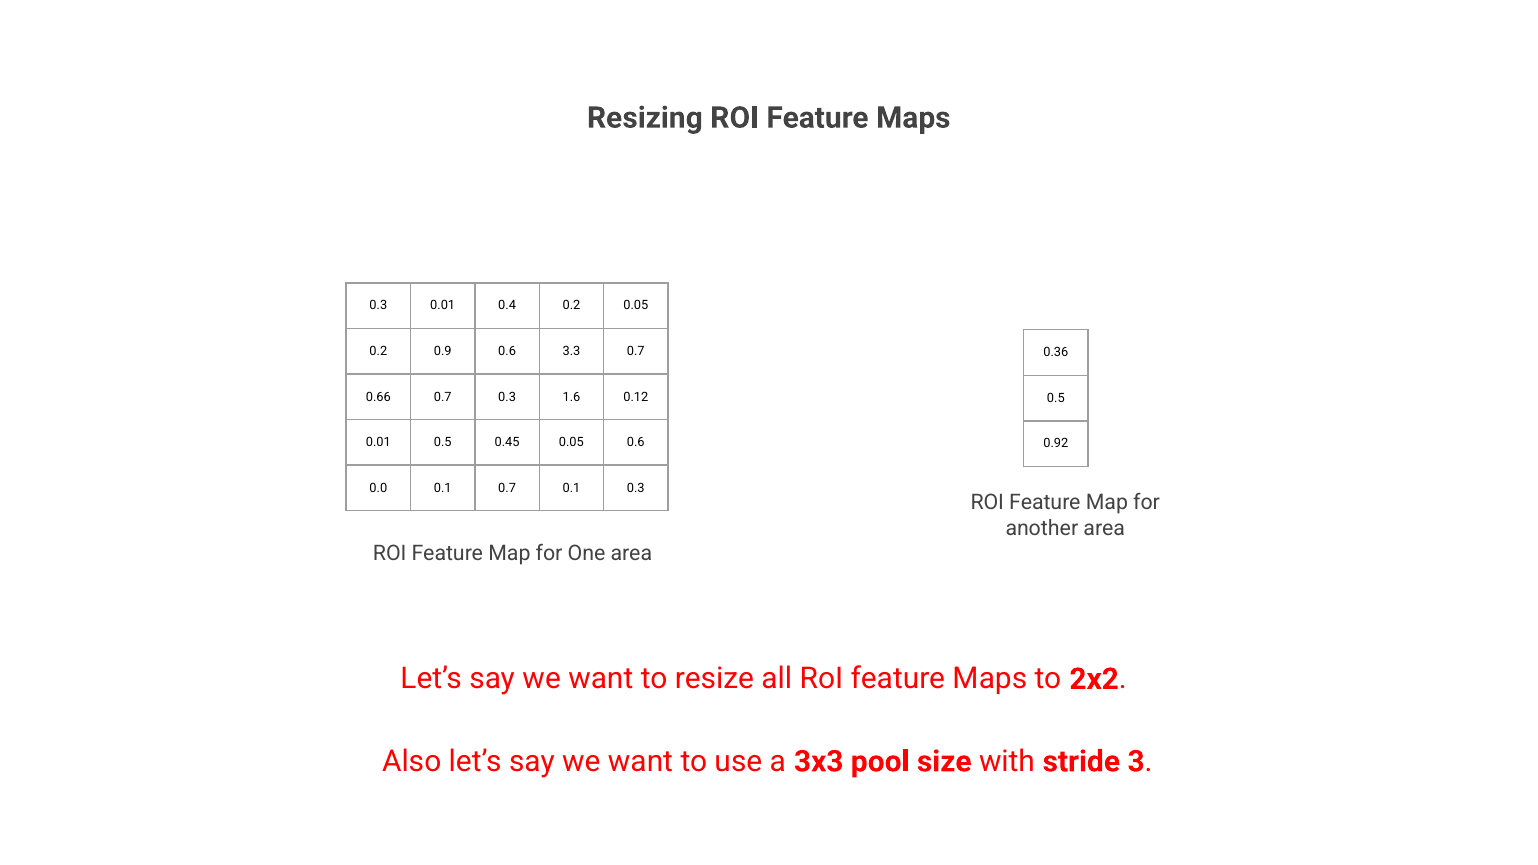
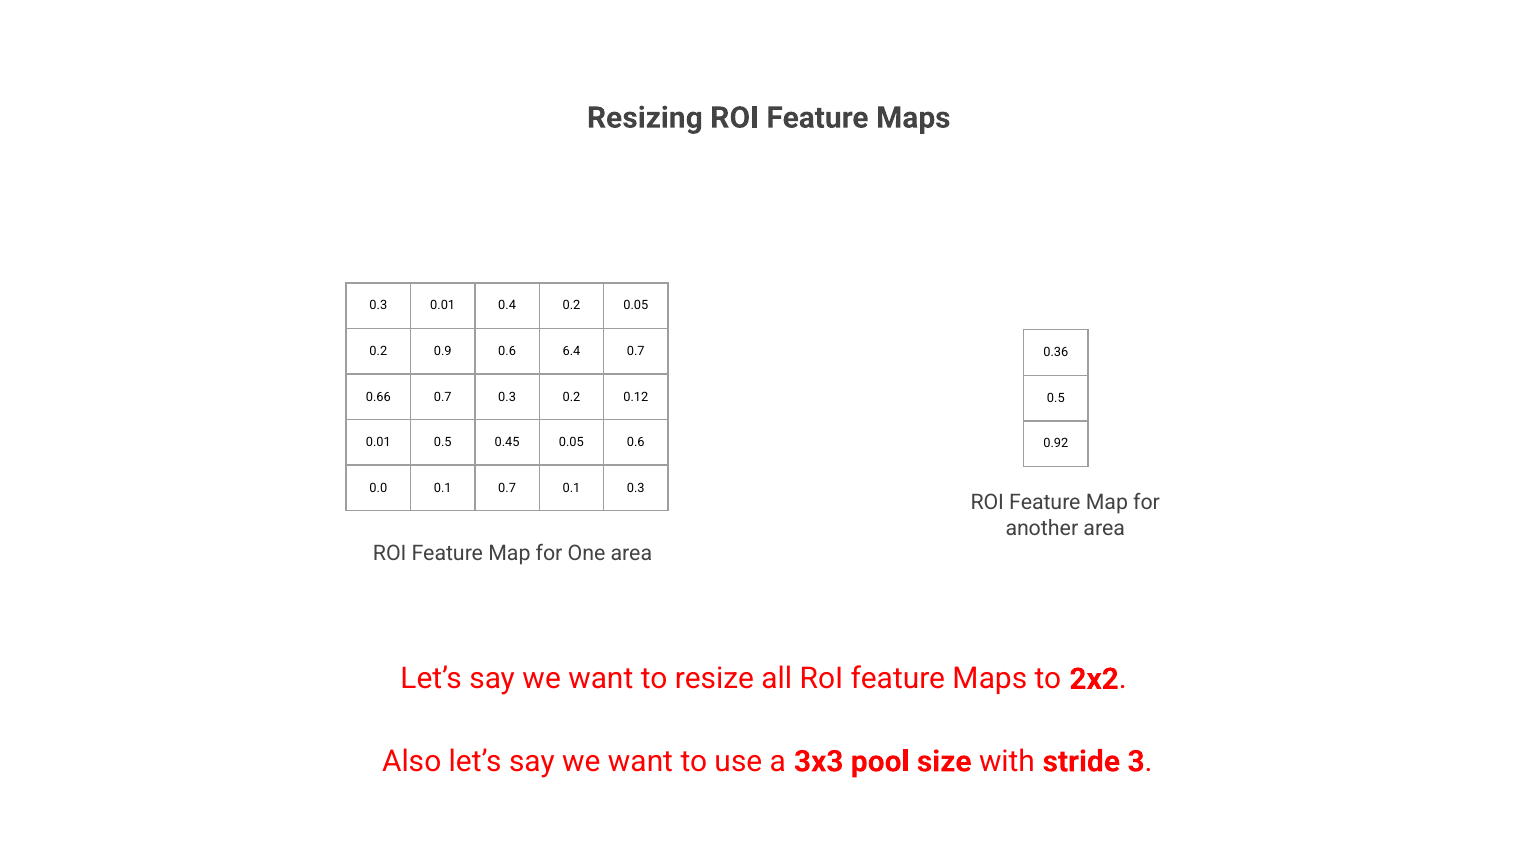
3.3: 3.3 -> 6.4
0.3 1.6: 1.6 -> 0.2
